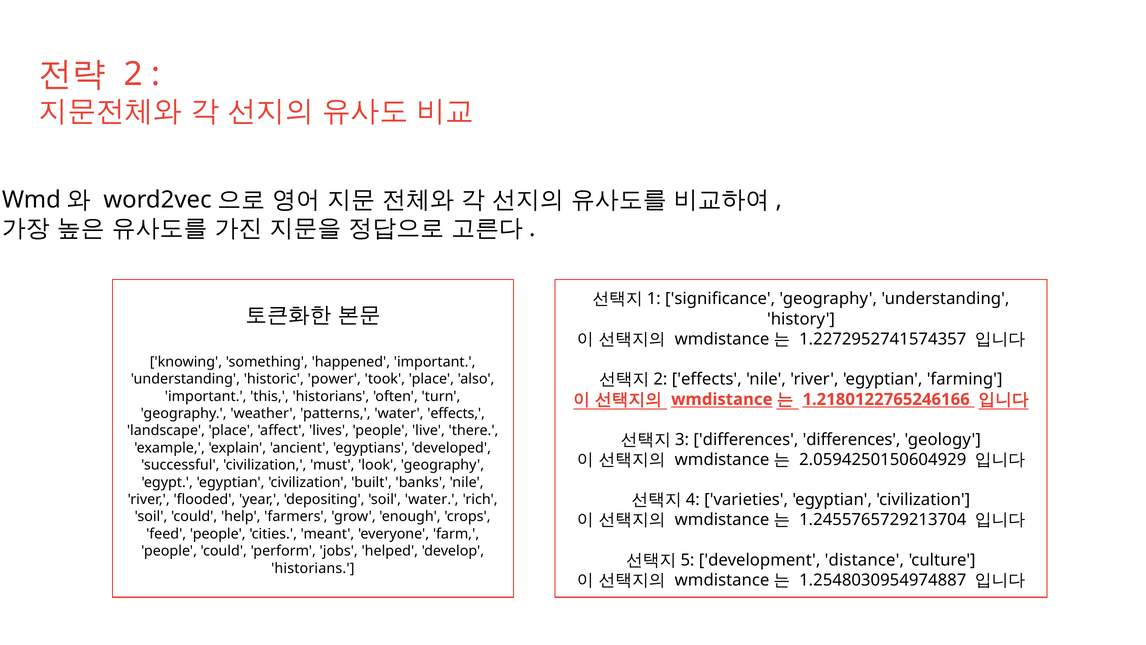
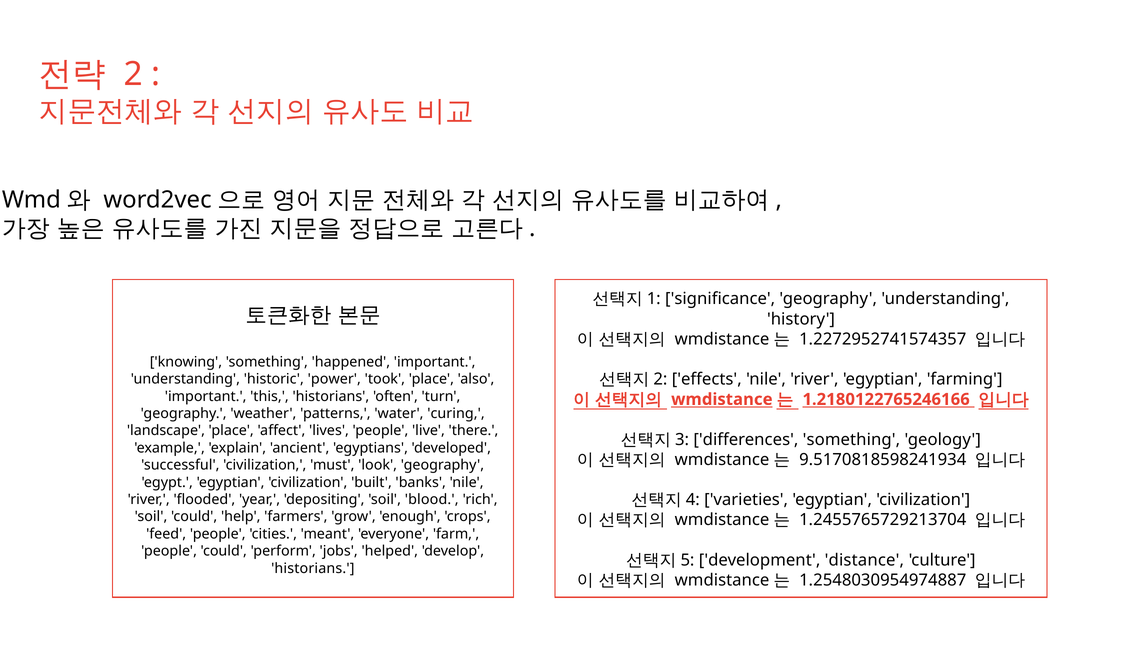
water effects: effects -> curing
differences differences: differences -> something
2.0594250150604929: 2.0594250150604929 -> 9.5170818598241934
soil water: water -> blood
